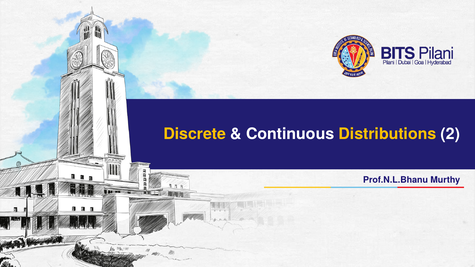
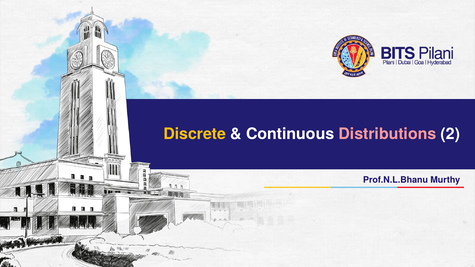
Distributions colour: yellow -> pink
